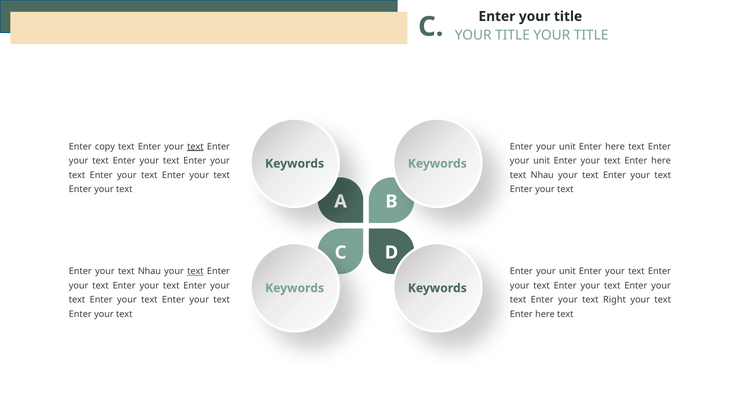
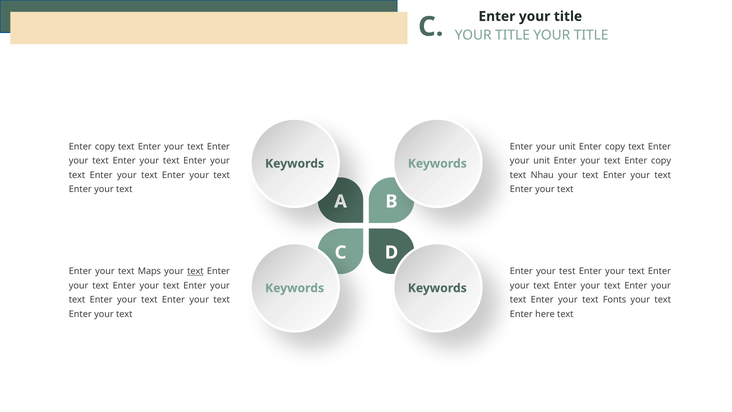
text at (195, 146) underline: present -> none
here at (615, 146): here -> copy
here at (661, 161): here -> copy
your text Nhau: Nhau -> Maps
unit at (567, 271): unit -> test
Right: Right -> Fonts
